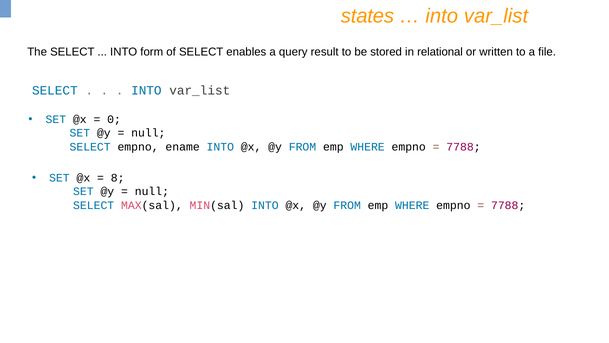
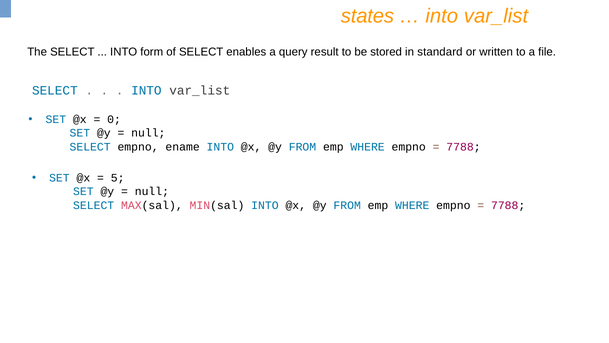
relational: relational -> standard
8: 8 -> 5
